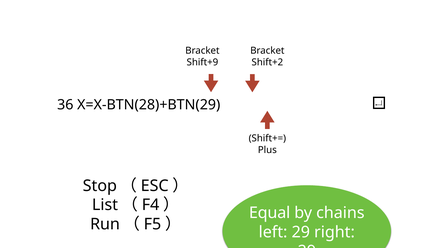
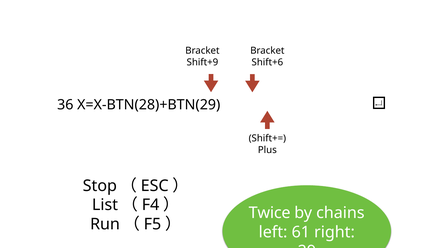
Shift+2: Shift+2 -> Shift+6
Equal: Equal -> Twice
left 29: 29 -> 61
